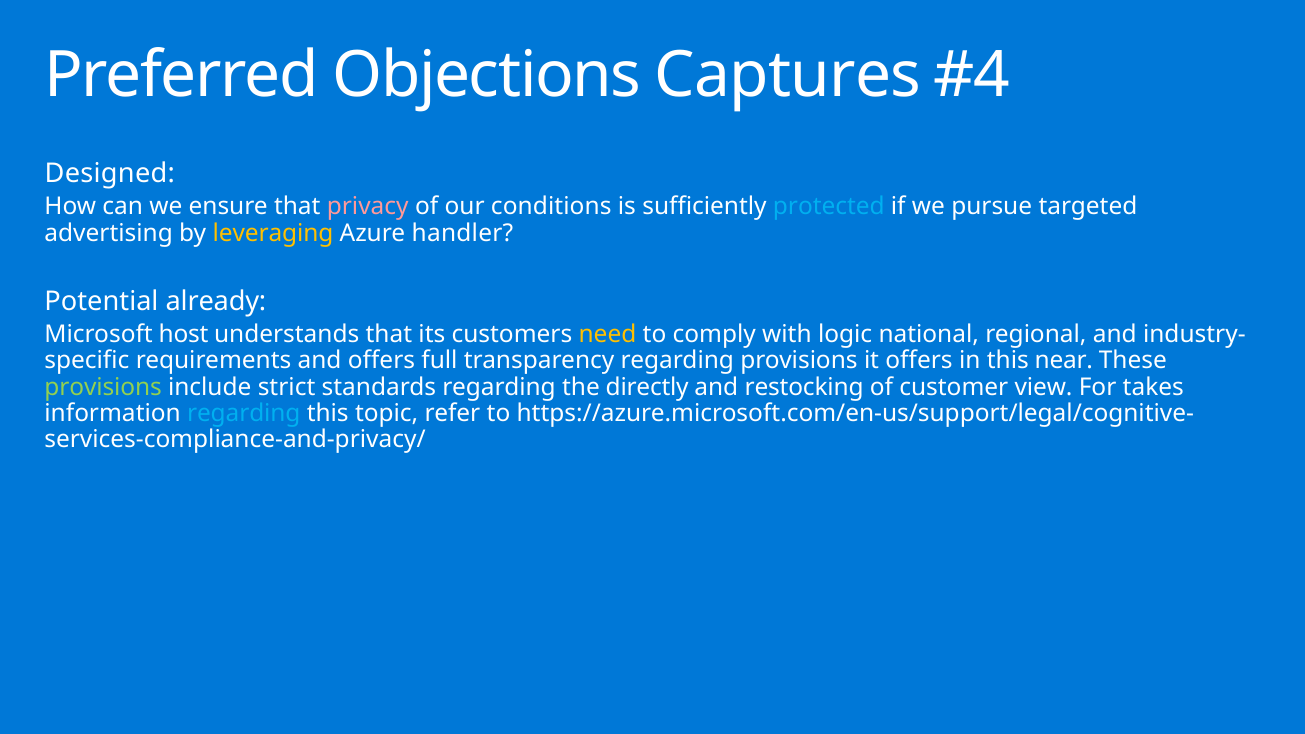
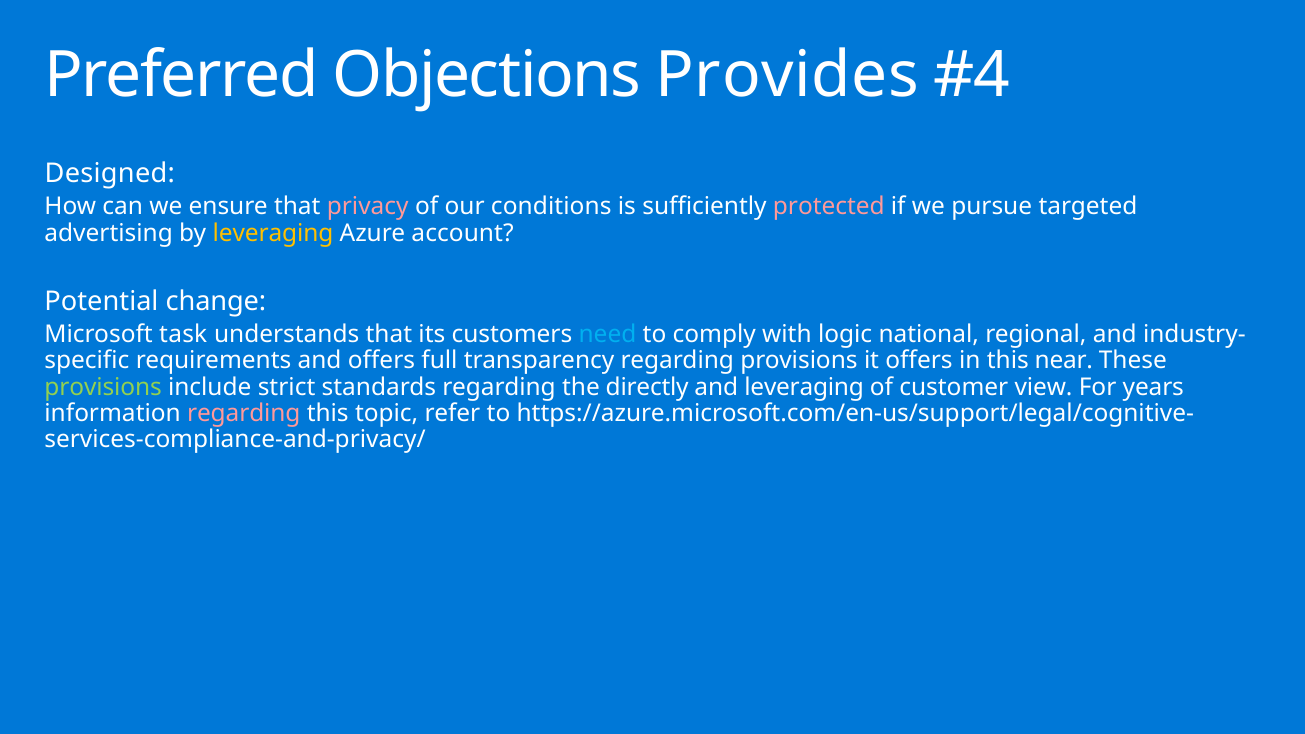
Captures: Captures -> Provides
protected colour: light blue -> pink
handler: handler -> account
already: already -> change
host: host -> task
need colour: yellow -> light blue
and restocking: restocking -> leveraging
takes: takes -> years
regarding at (244, 413) colour: light blue -> pink
